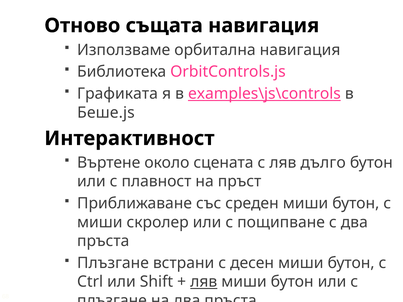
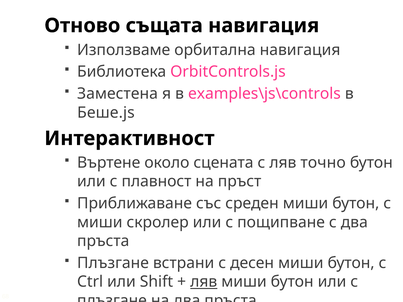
Графиката: Графиката -> Заместена
examples\js\controls underline: present -> none
дълго: дълго -> точно
